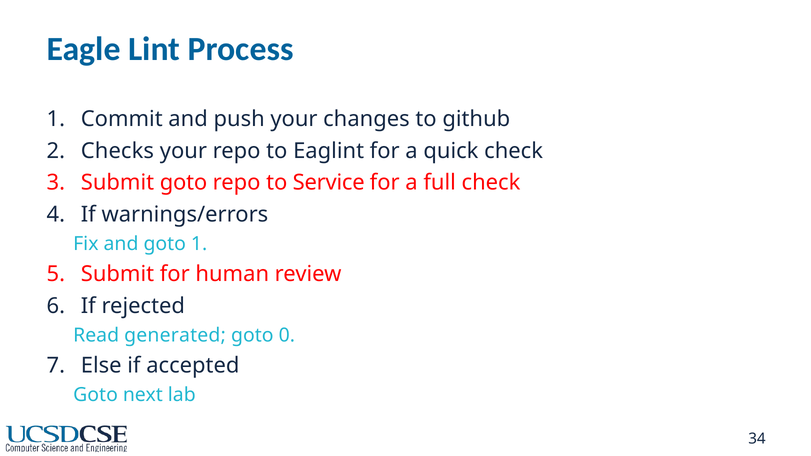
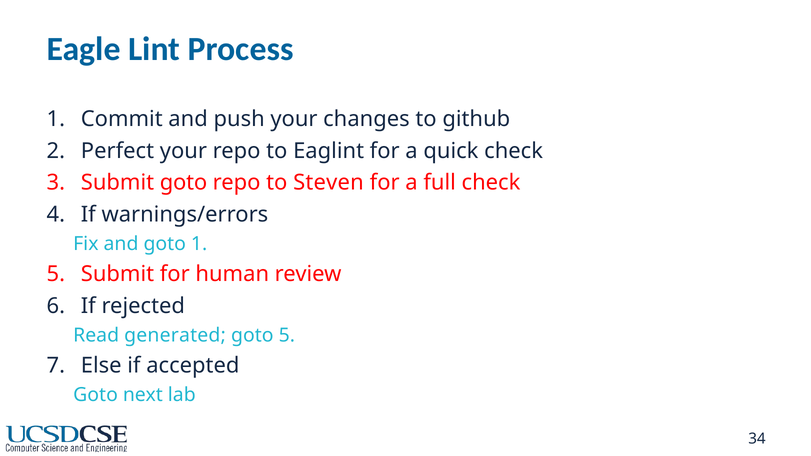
Checks: Checks -> Perfect
Service: Service -> Steven
goto 0: 0 -> 5
